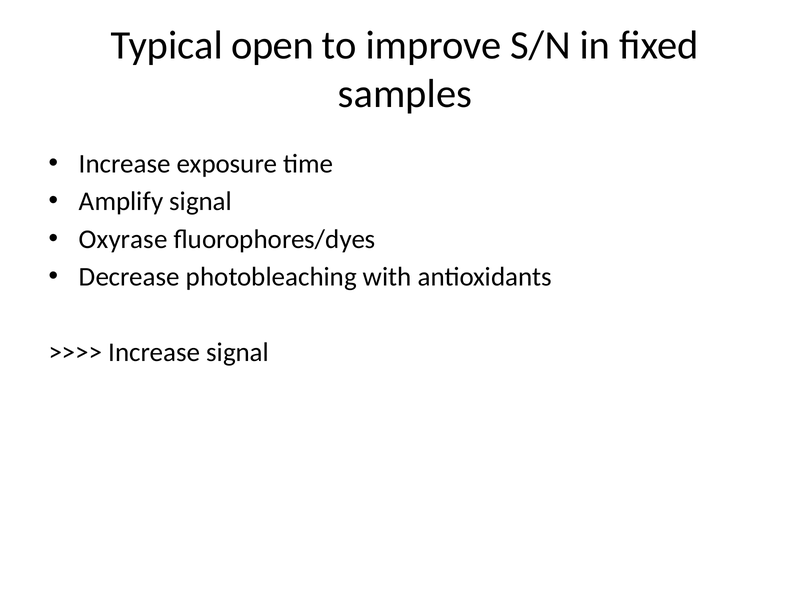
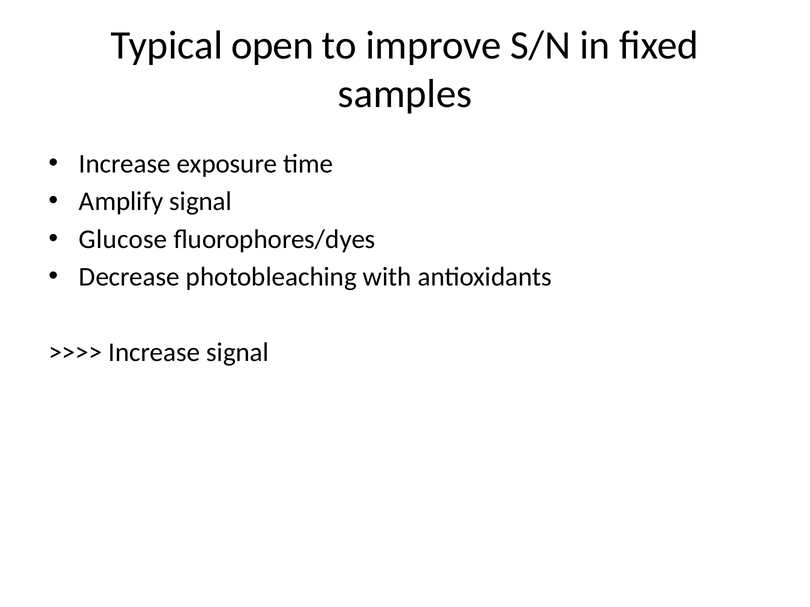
Oxyrase: Oxyrase -> Glucose
